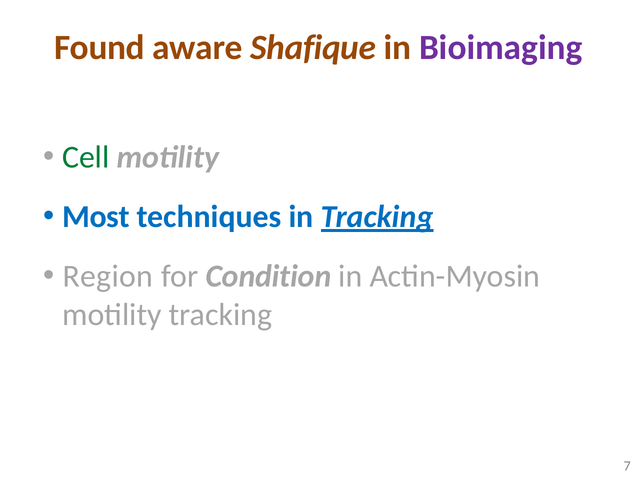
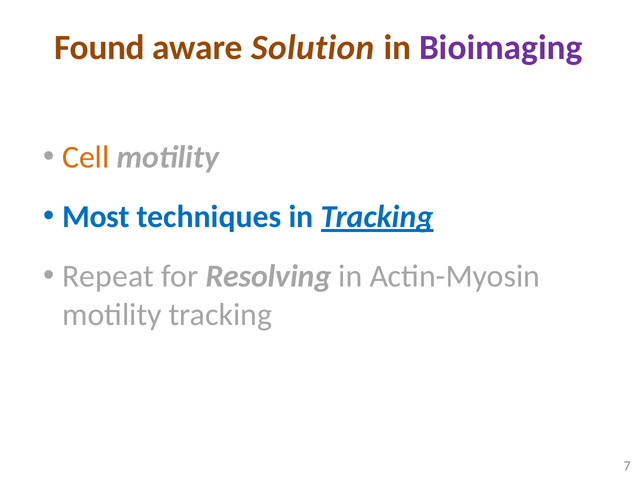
Shafique: Shafique -> Solution
Cell colour: green -> orange
Region: Region -> Repeat
Condition: Condition -> Resolving
